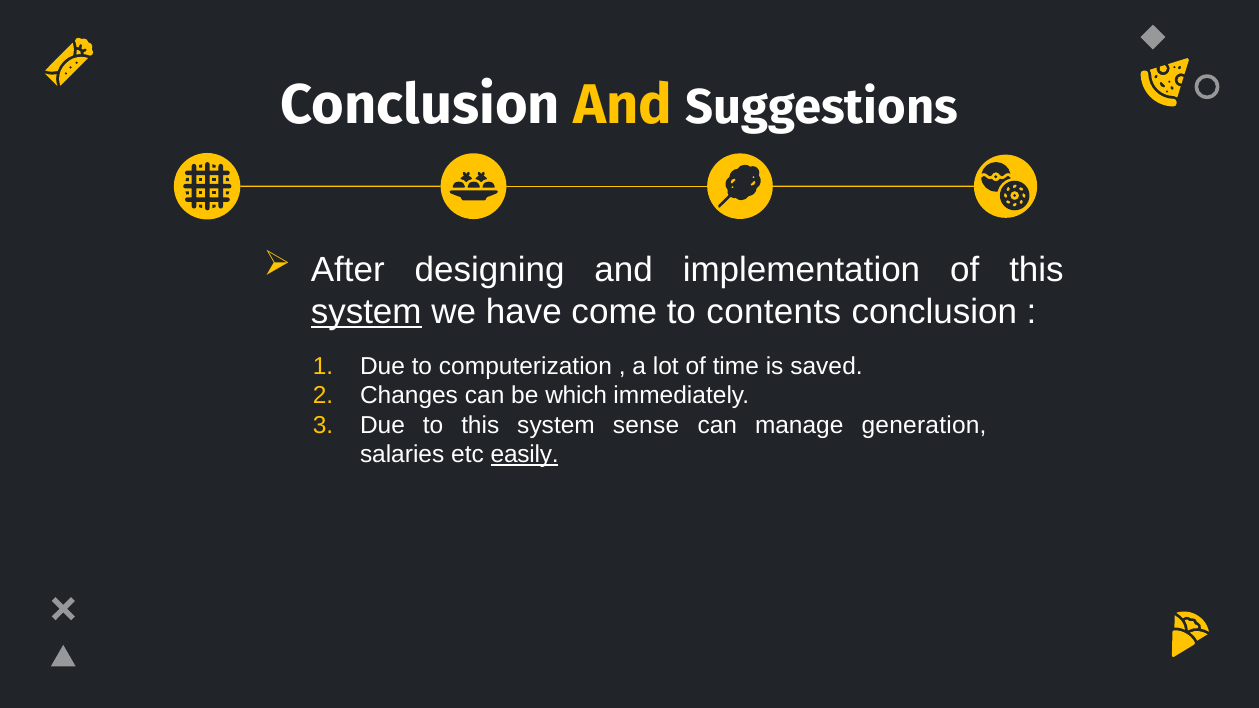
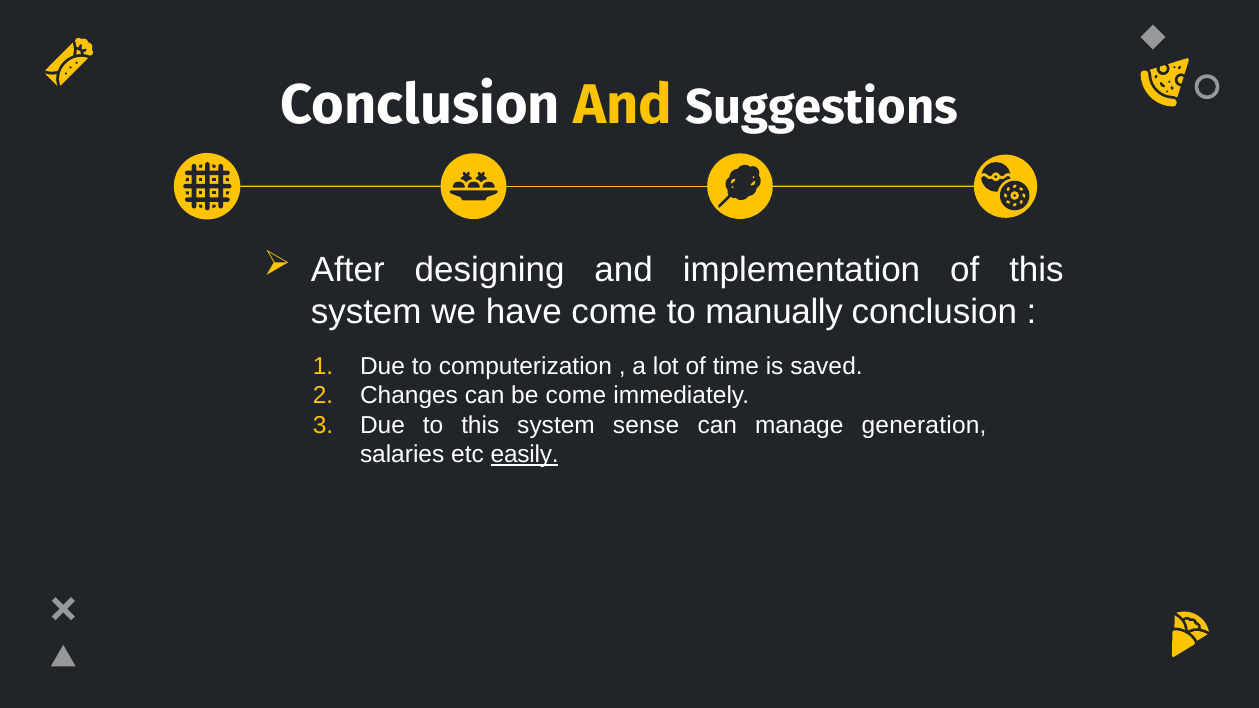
system at (366, 312) underline: present -> none
contents: contents -> manually
be which: which -> come
